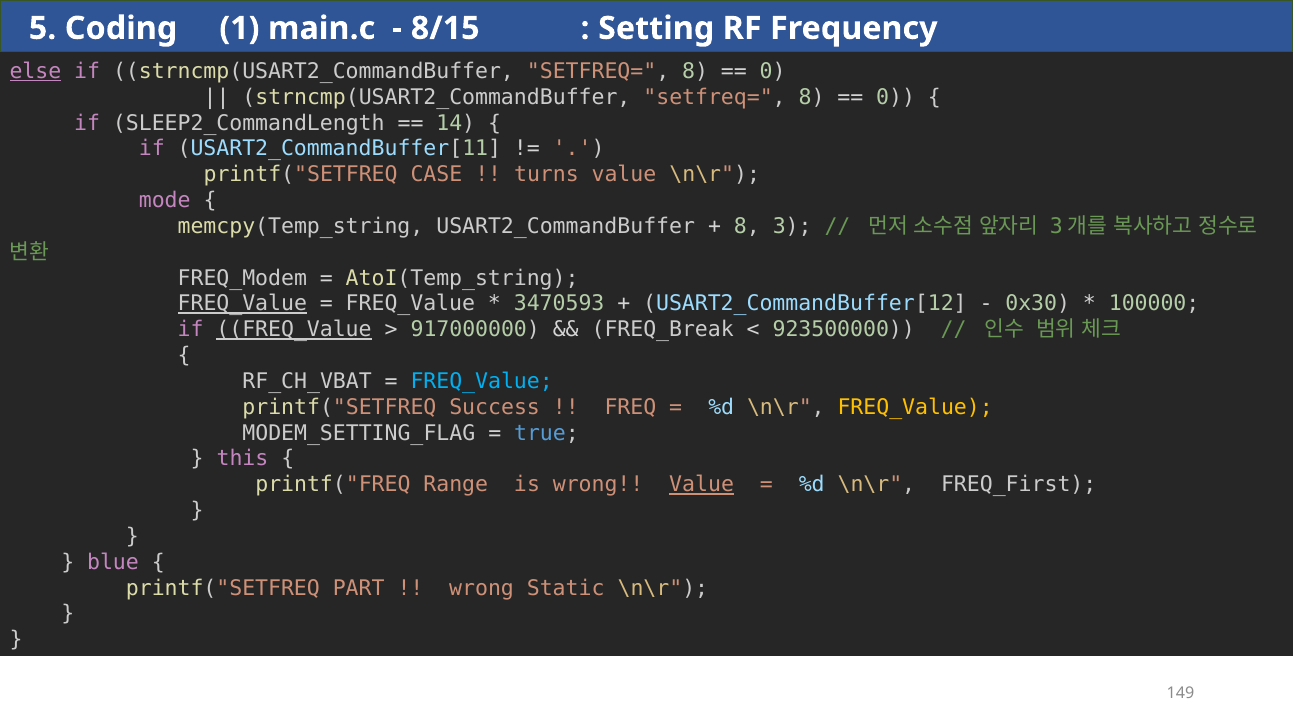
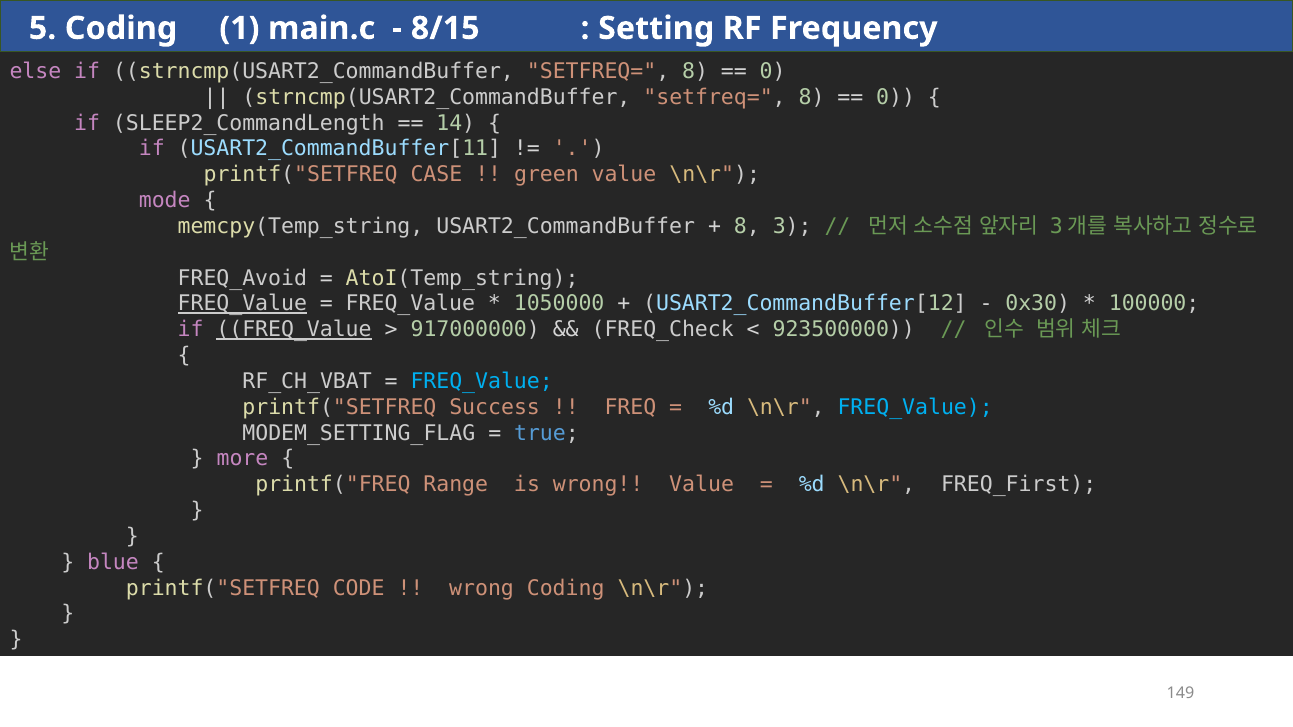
else underline: present -> none
turns: turns -> green
FREQ_Modem: FREQ_Modem -> FREQ_Avoid
3470593: 3470593 -> 1050000
FREQ_Break: FREQ_Break -> FREQ_Check
FREQ_Value at (915, 407) colour: yellow -> light blue
this: this -> more
Value at (702, 485) underline: present -> none
PART: PART -> CODE
wrong Static: Static -> Coding
